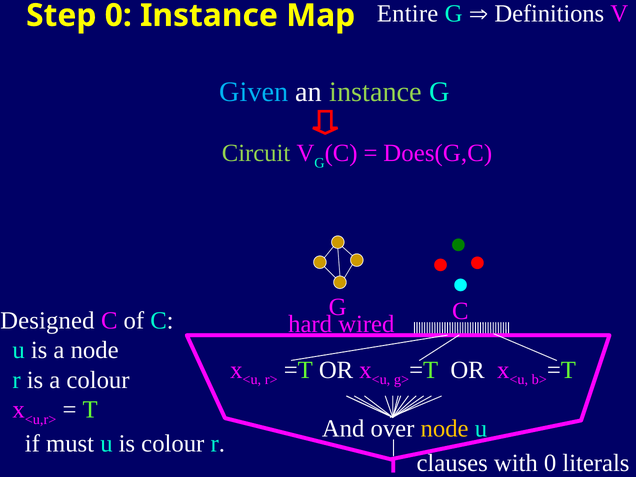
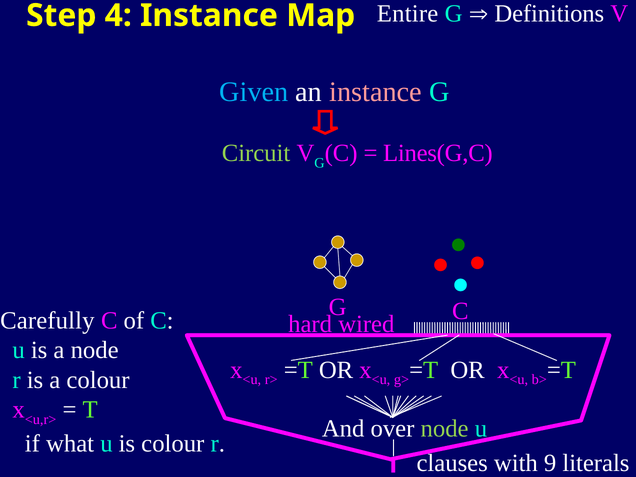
Step 0: 0 -> 4
instance at (375, 92) colour: light green -> pink
Does(G,C: Does(G,C -> Lines(G,C
Designed: Designed -> Carefully
node at (445, 428) colour: yellow -> light green
must: must -> what
with 0: 0 -> 9
